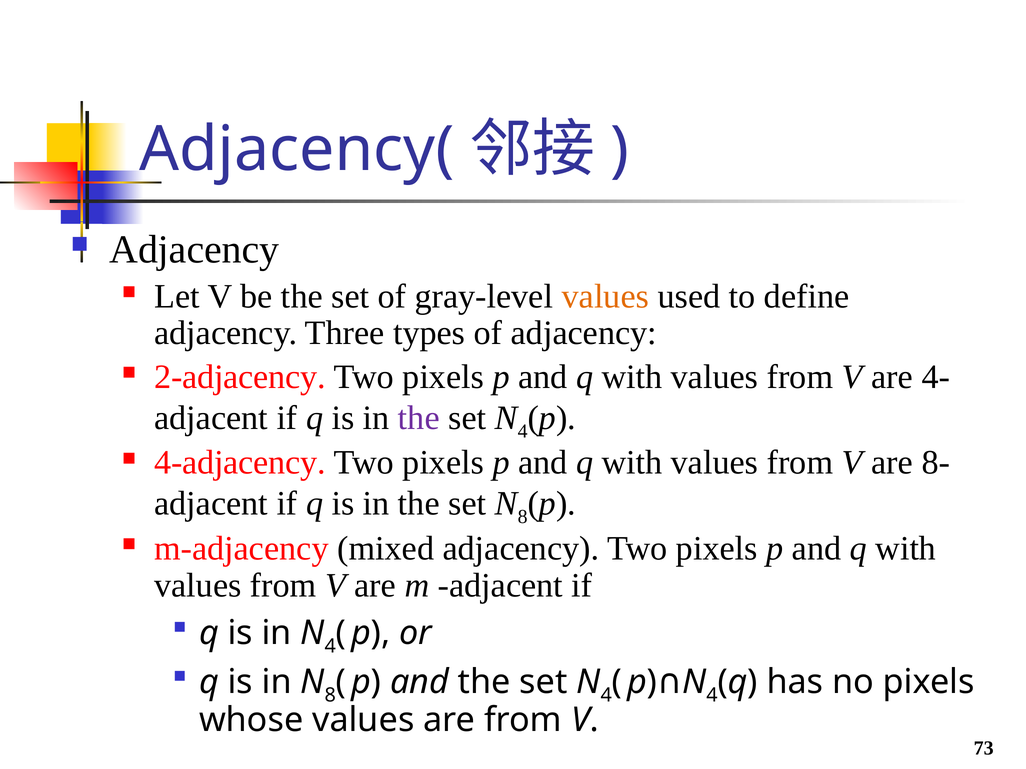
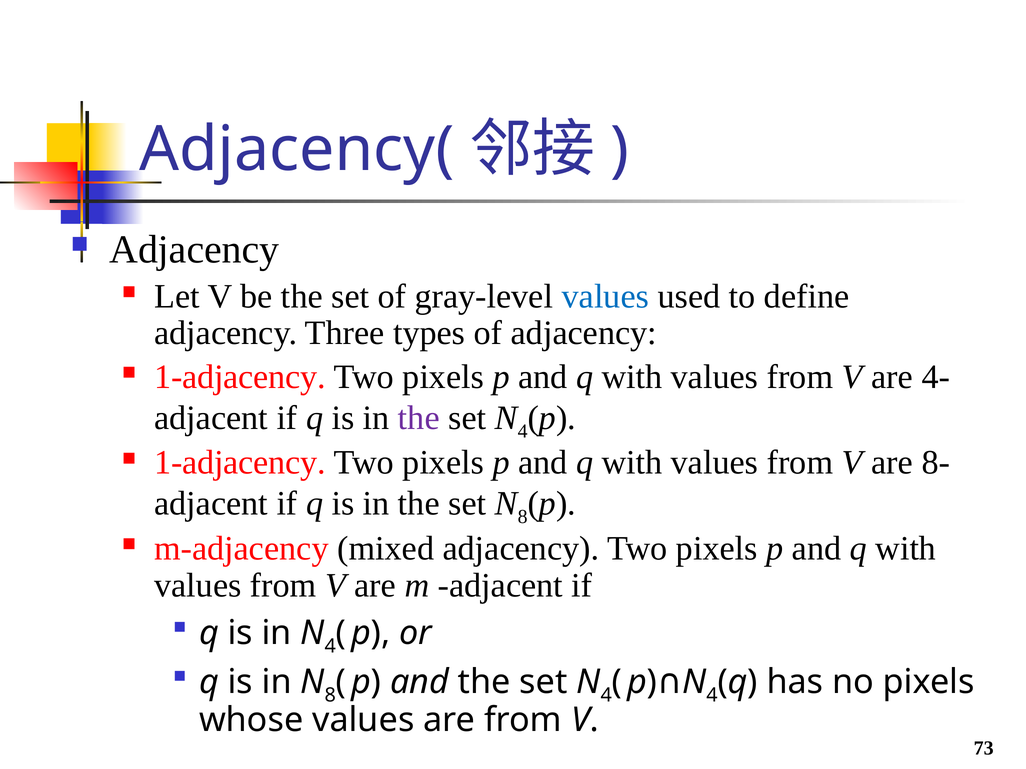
values at (605, 297) colour: orange -> blue
2-adjacency at (240, 377): 2-adjacency -> 1-adjacency
4-adjacency at (240, 463): 4-adjacency -> 1-adjacency
